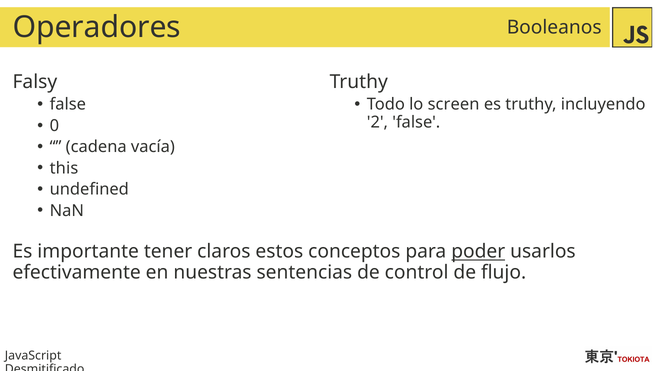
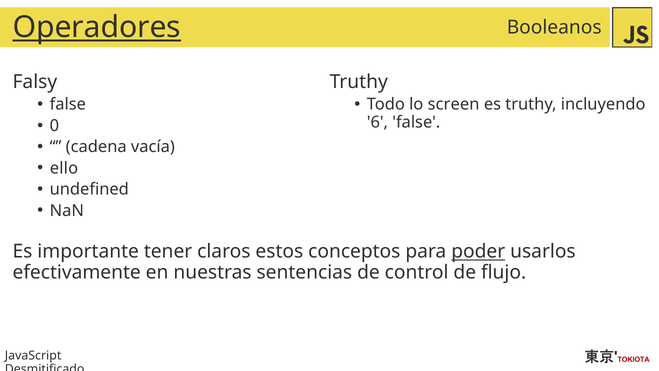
Operadores underline: none -> present
2: 2 -> 6
this: this -> ello
